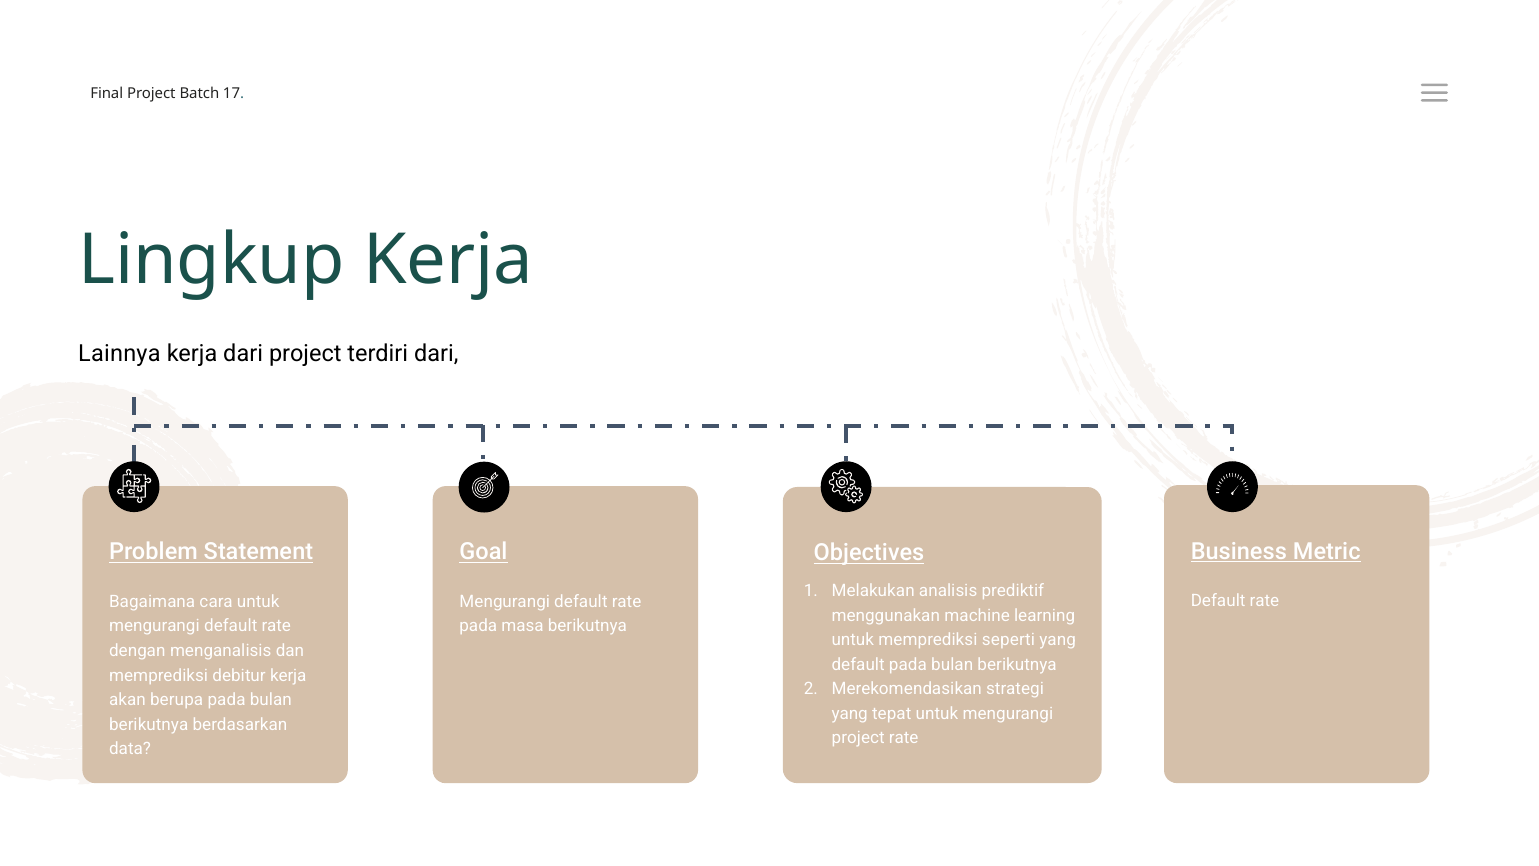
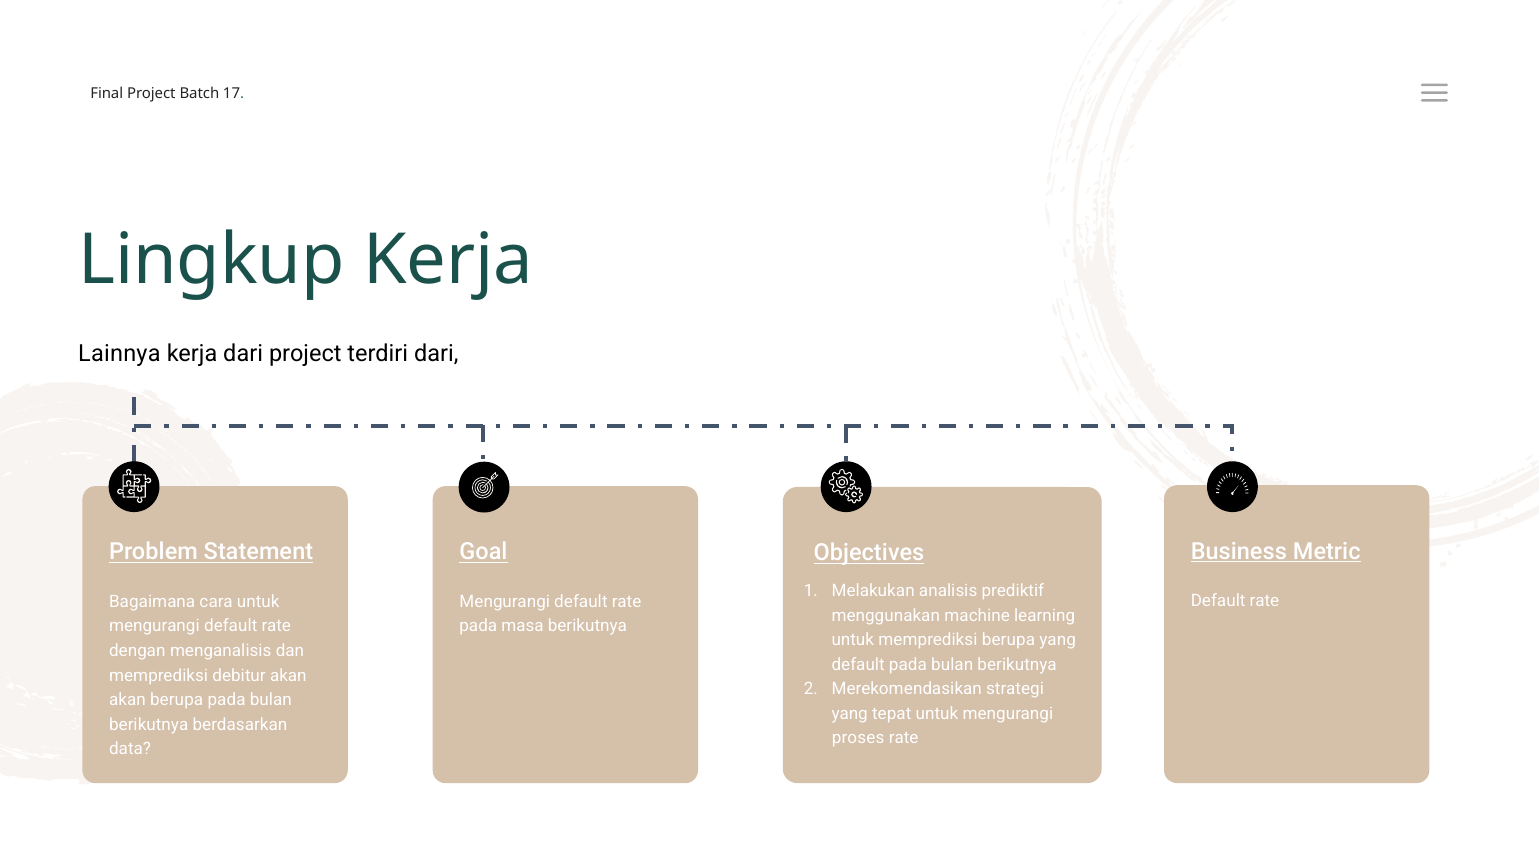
memprediksi seperti: seperti -> berupa
debitur kerja: kerja -> akan
project at (858, 738): project -> proses
